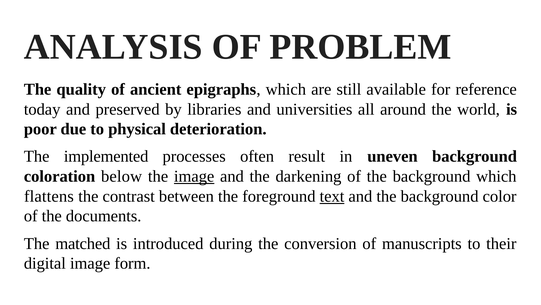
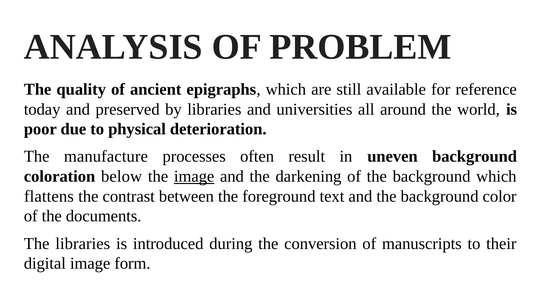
implemented: implemented -> manufacture
text underline: present -> none
The matched: matched -> libraries
